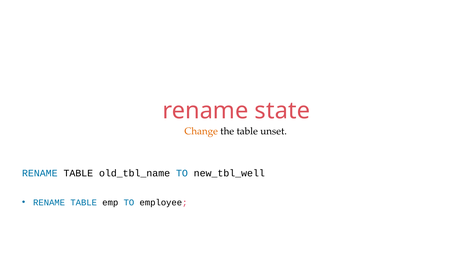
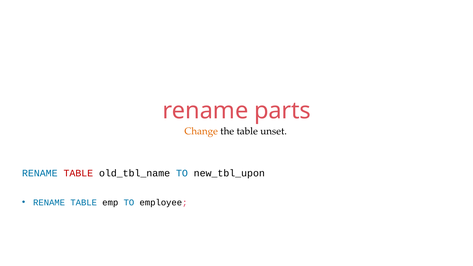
state: state -> parts
TABLE at (78, 173) colour: black -> red
new_tbl_well: new_tbl_well -> new_tbl_upon
